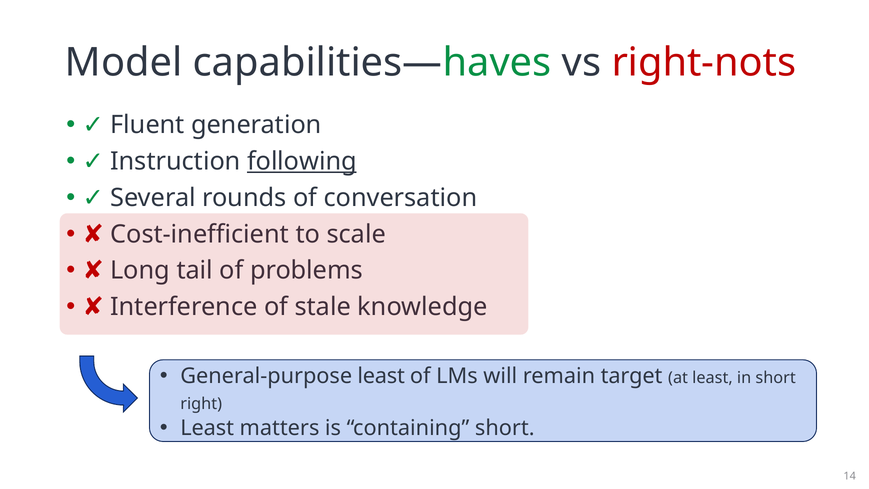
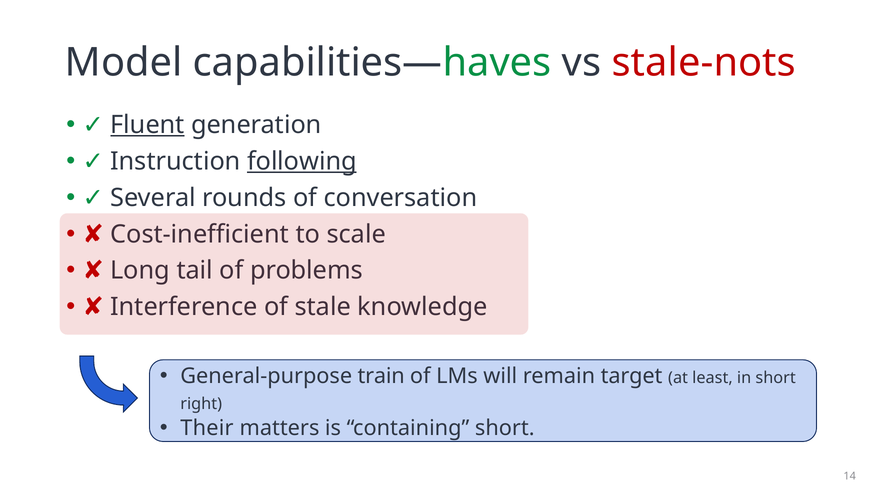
right-nots: right-nots -> stale-nots
Fluent underline: none -> present
General-purpose least: least -> train
Least at (207, 428): Least -> Their
